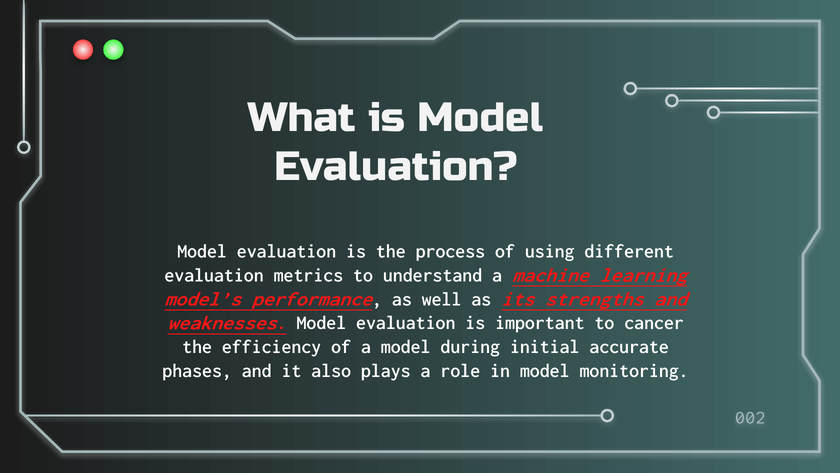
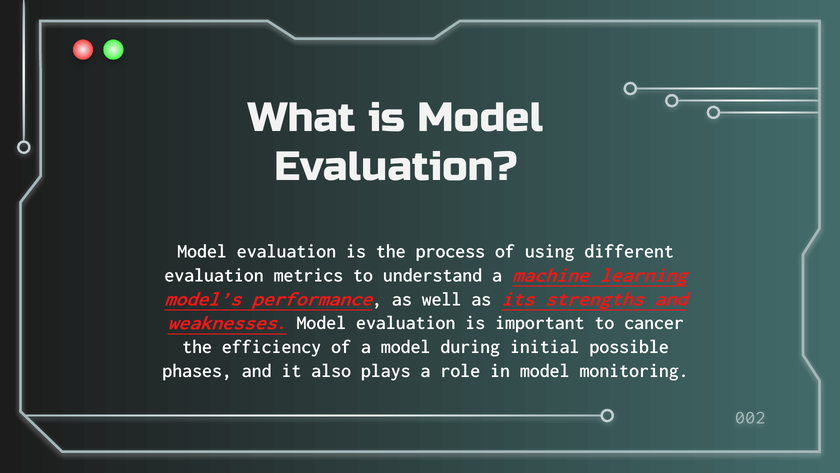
accurate: accurate -> possible
